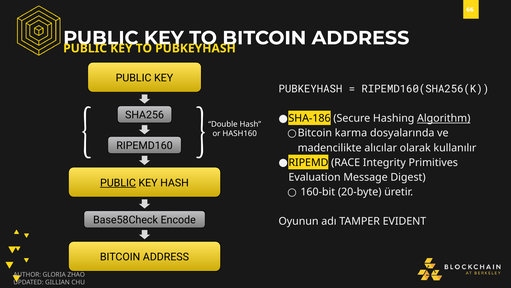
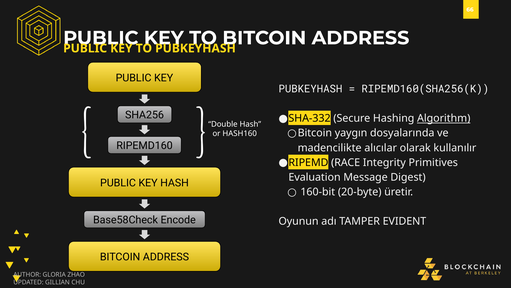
SHA-186: SHA-186 -> SHA-332
karma: karma -> yaygın
PUBLIC at (118, 183) underline: present -> none
